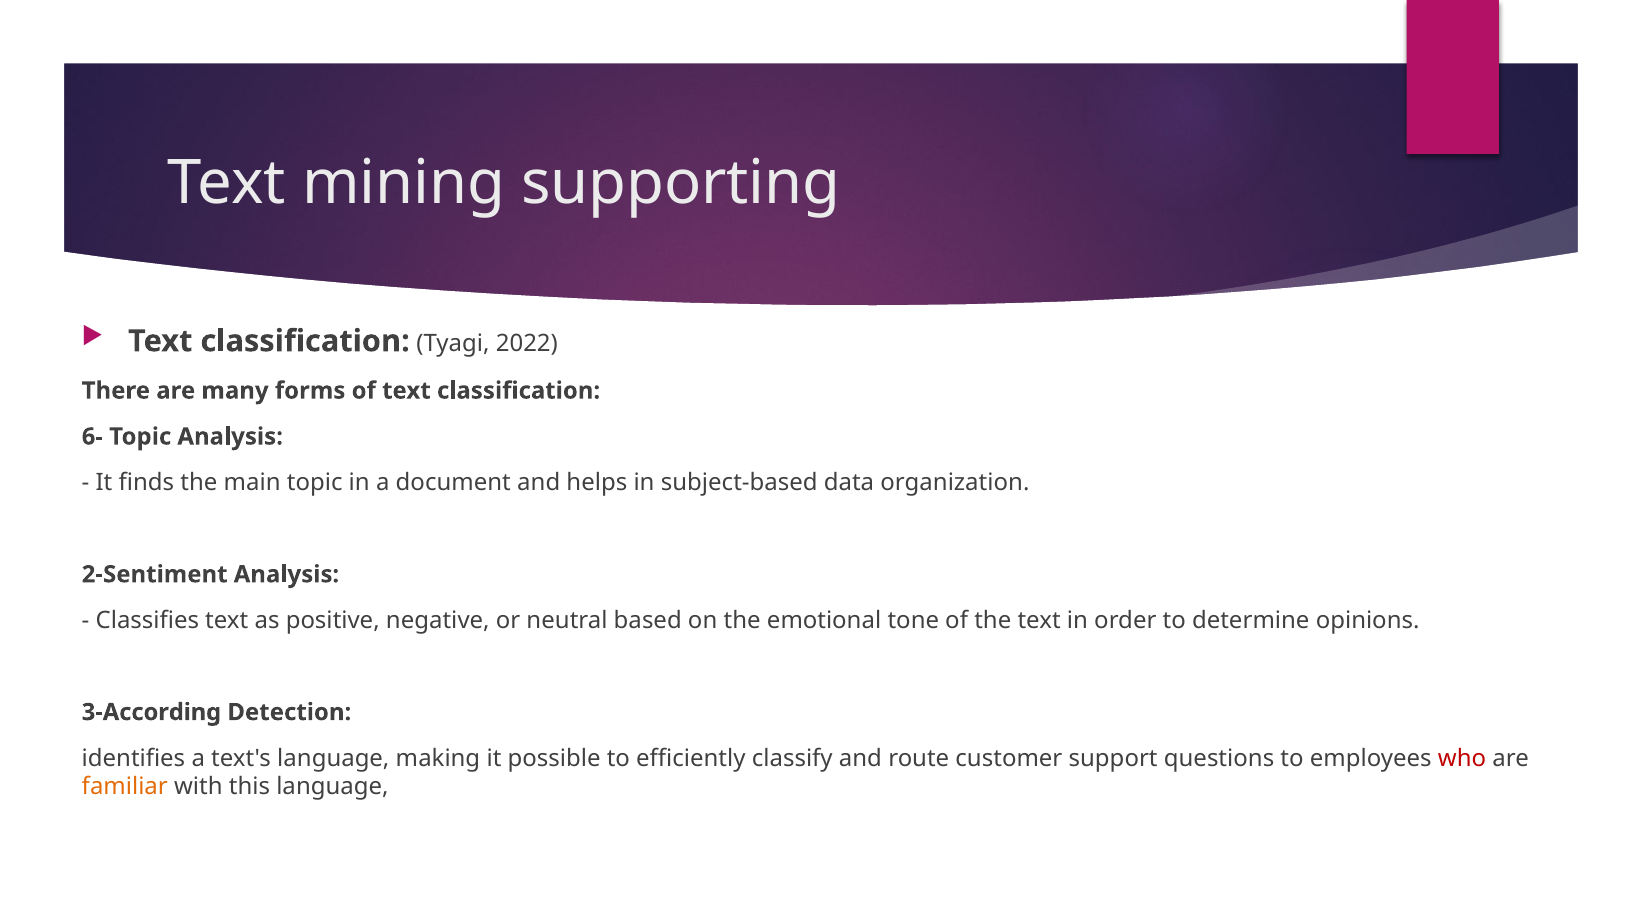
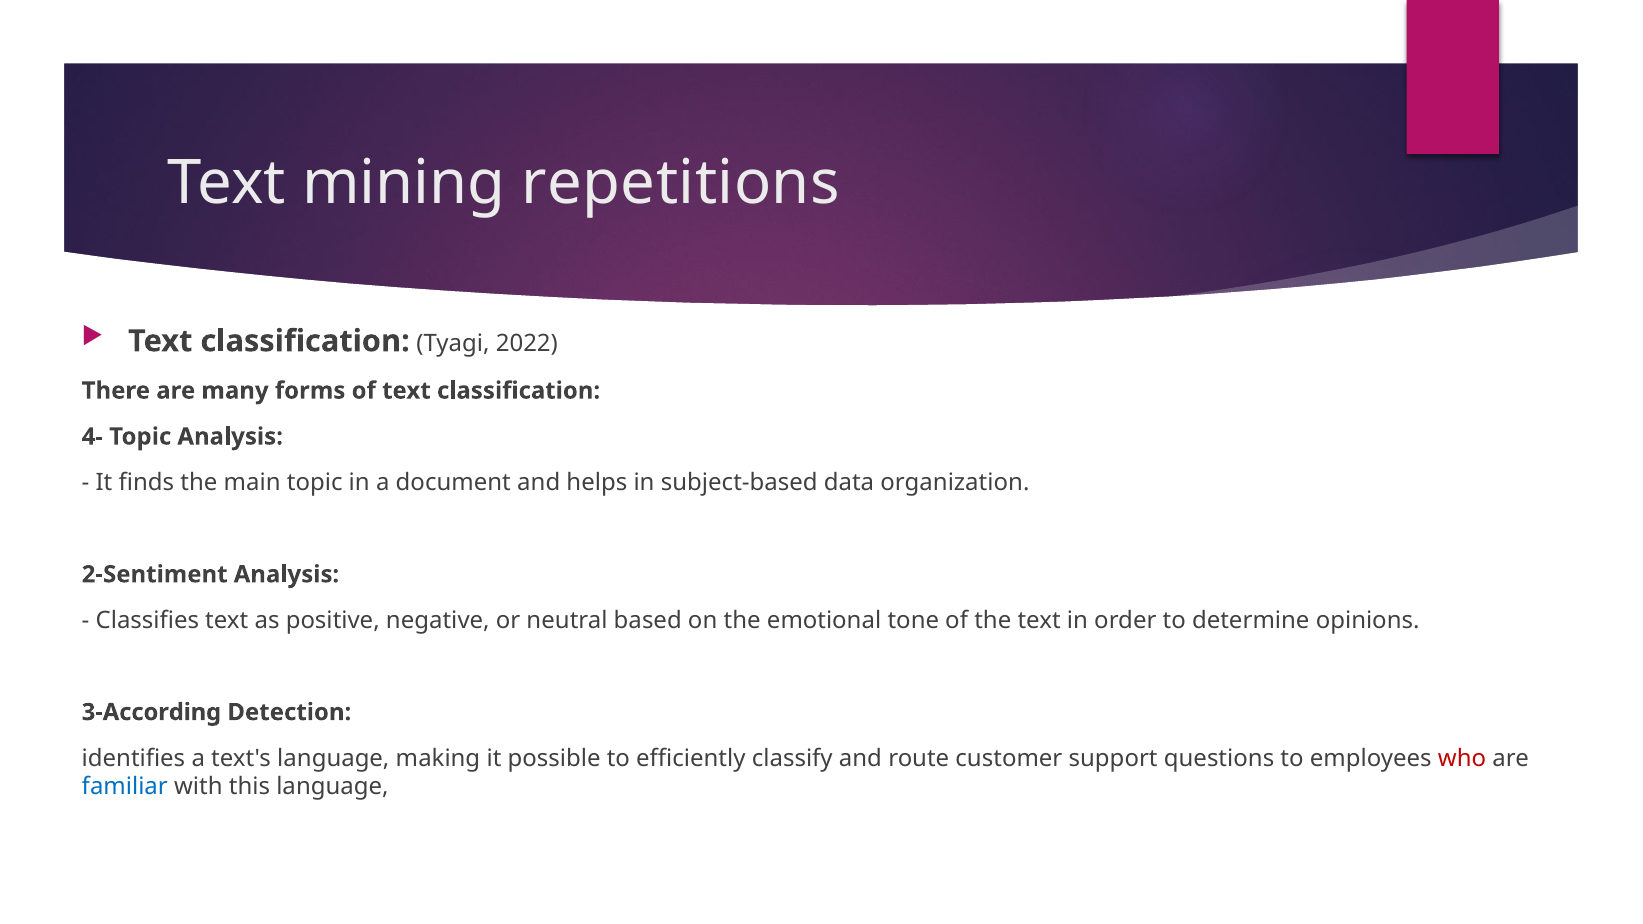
supporting: supporting -> repetitions
6-: 6- -> 4-
familiar colour: orange -> blue
